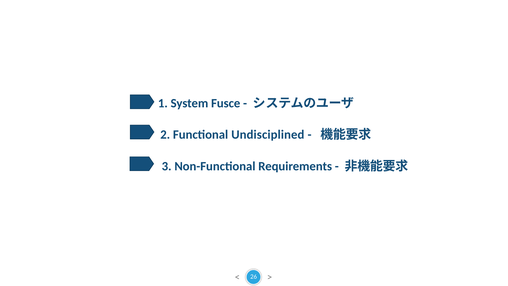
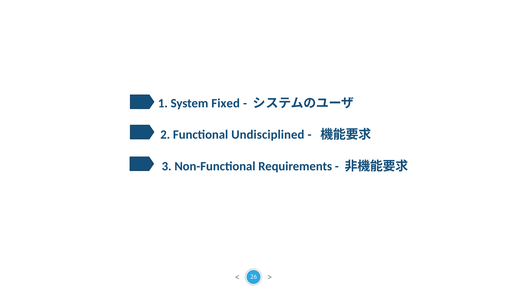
Fusce: Fusce -> Fixed
